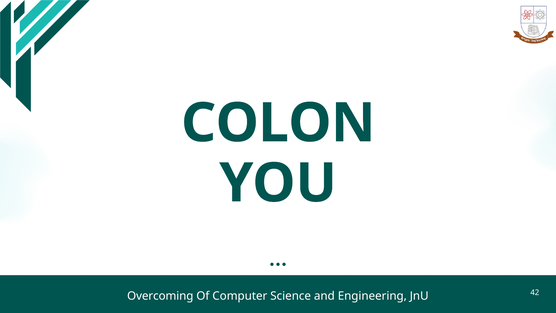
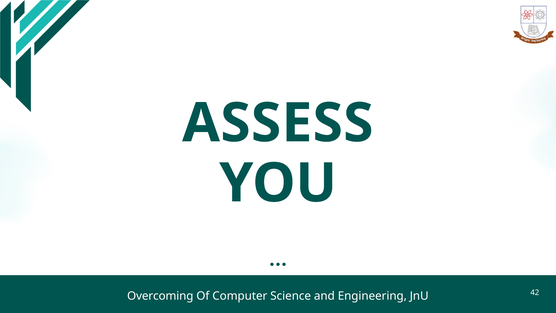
COLON: COLON -> ASSESS
